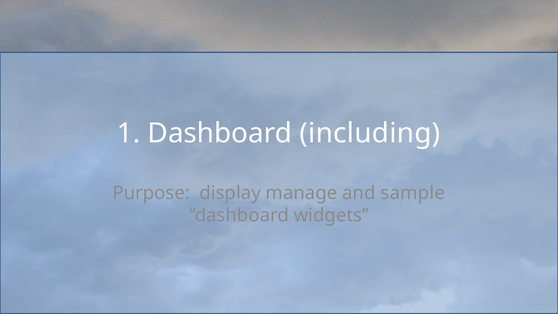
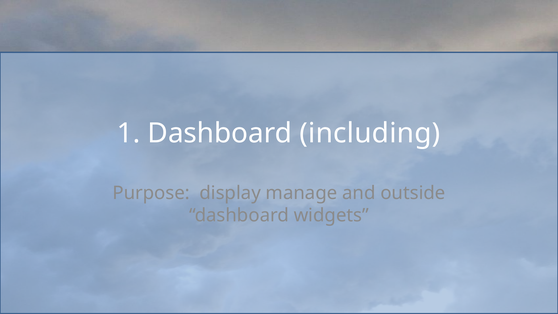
sample: sample -> outside
